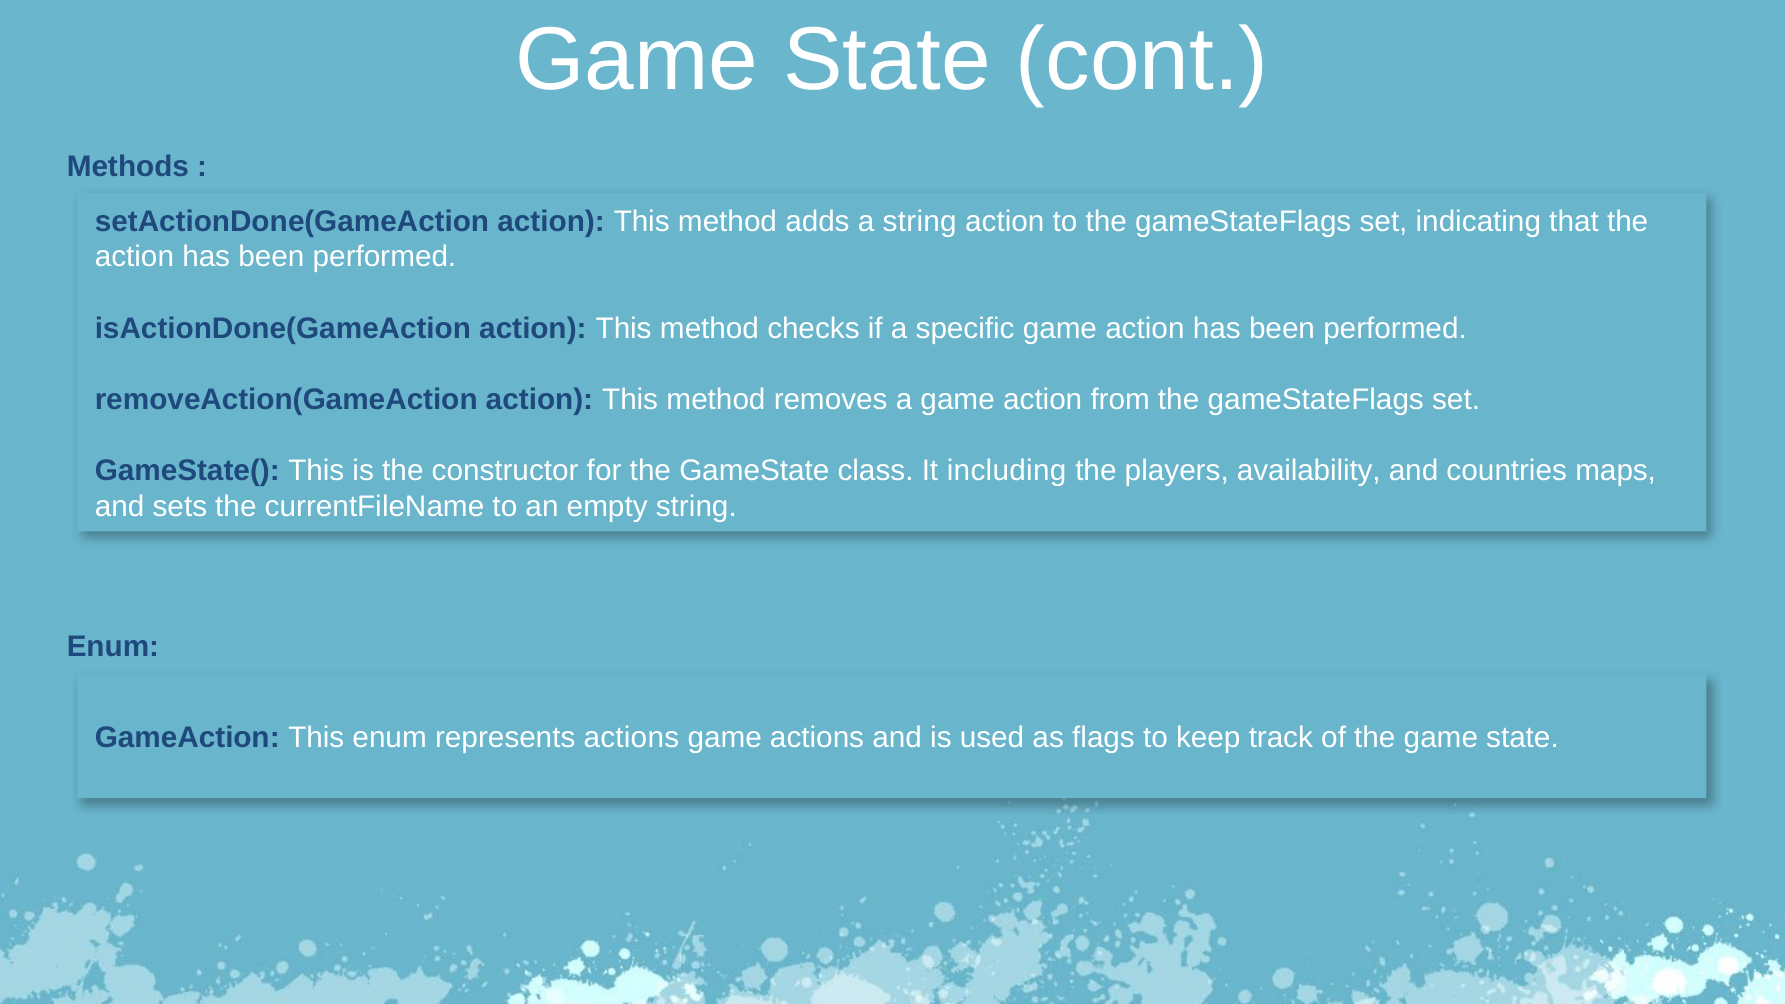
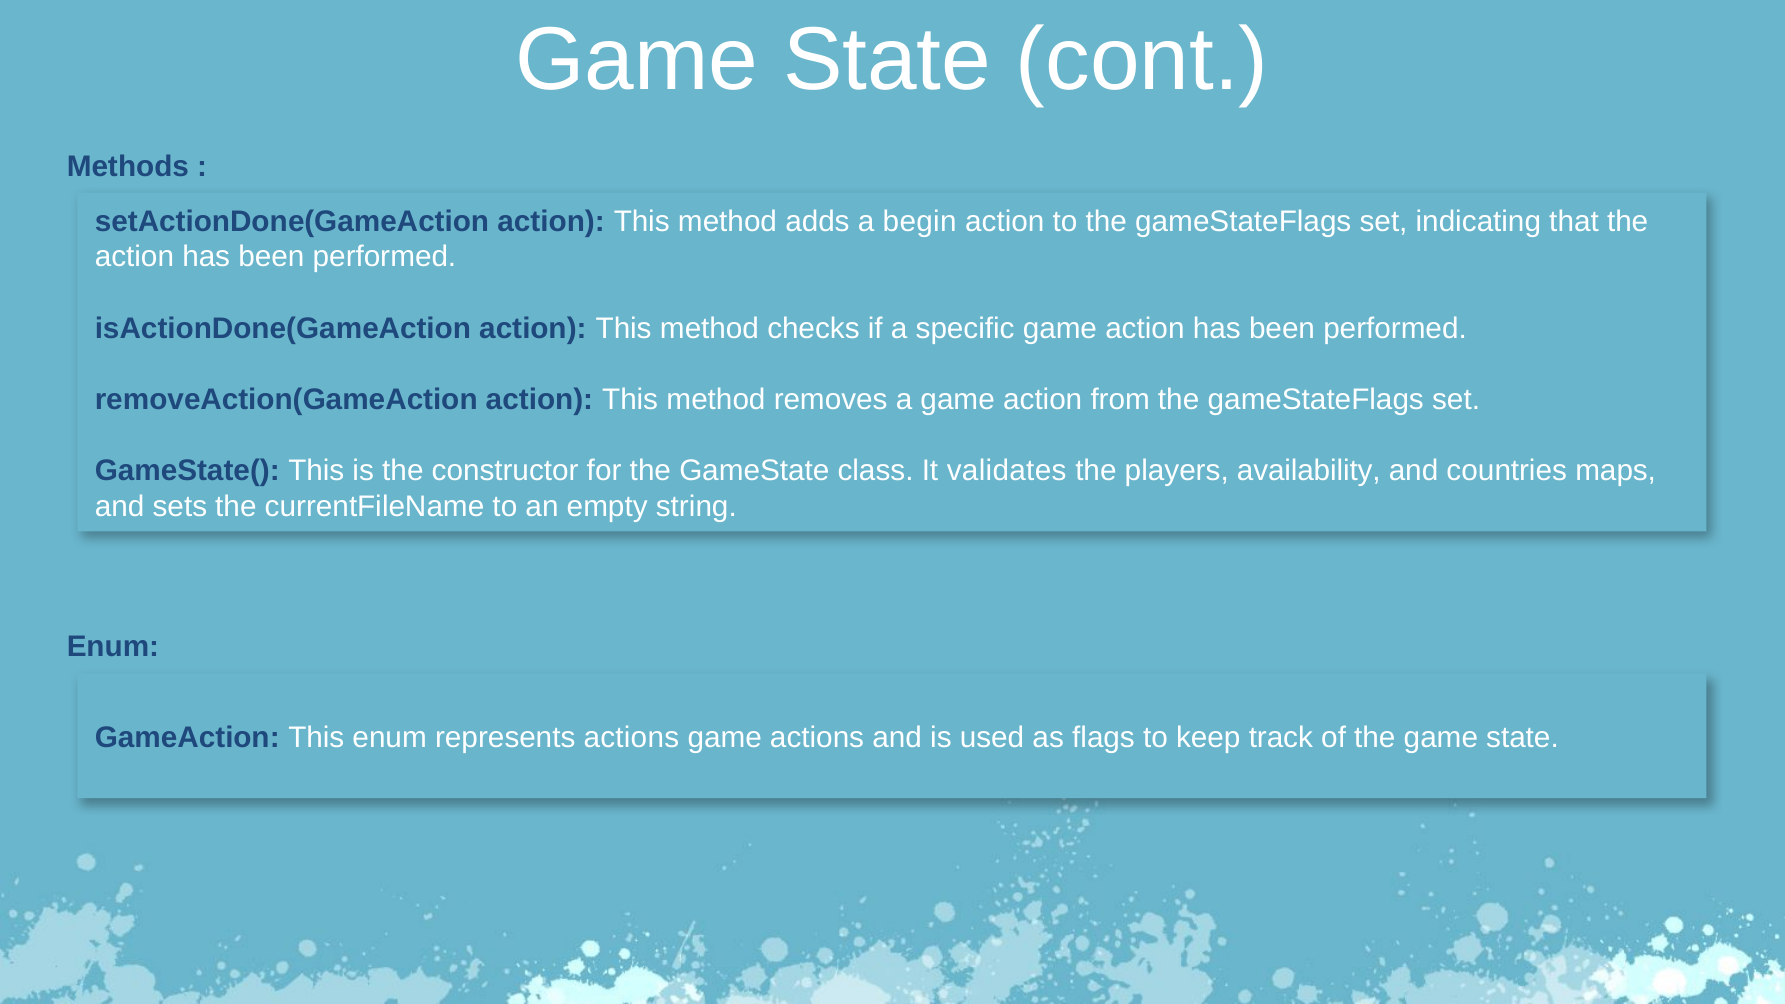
a string: string -> begin
including: including -> validates
